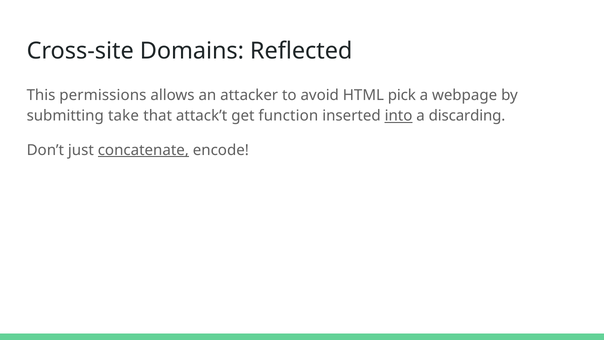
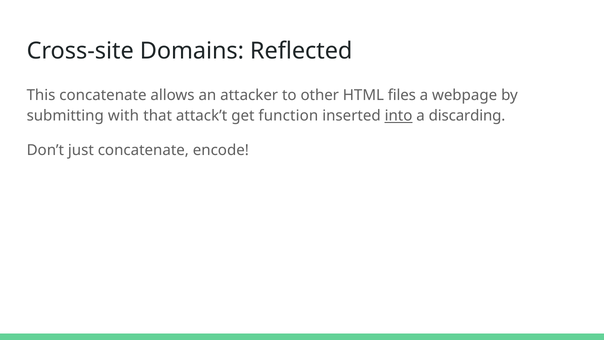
This permissions: permissions -> concatenate
avoid: avoid -> other
pick: pick -> files
take: take -> with
concatenate at (143, 150) underline: present -> none
